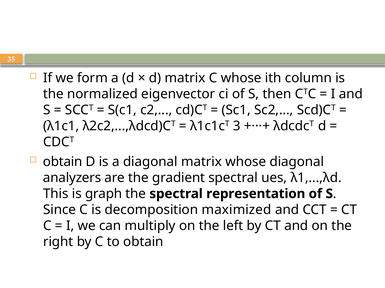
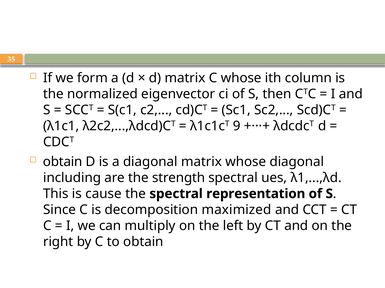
3: 3 -> 9
analyzers: analyzers -> including
gradient: gradient -> strength
graph: graph -> cause
